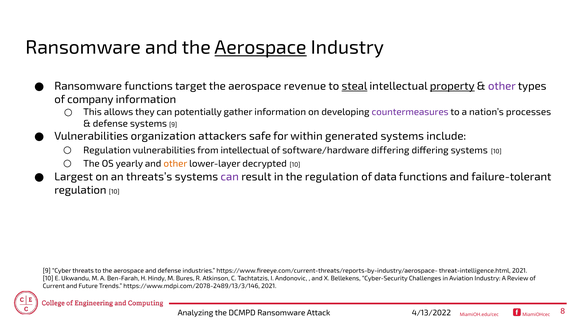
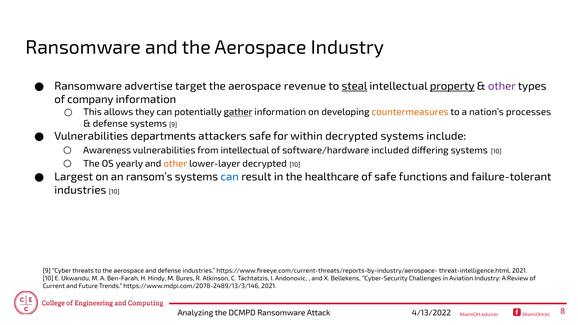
Aerospace at (261, 48) underline: present -> none
Ransomware functions: functions -> advertise
gather underline: none -> present
countermeasures colour: purple -> orange
organization: organization -> departments
within generated: generated -> decrypted
Regulation at (107, 150): Regulation -> Awareness
software/hardware differing: differing -> included
threats’s: threats’s -> ransom’s
can at (230, 177) colour: purple -> blue
the regulation: regulation -> healthcare
of data: data -> safe
regulation at (80, 190): regulation -> industries
